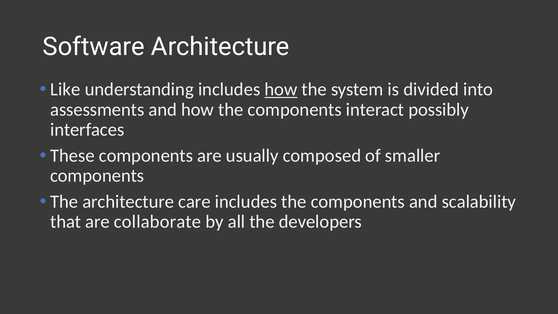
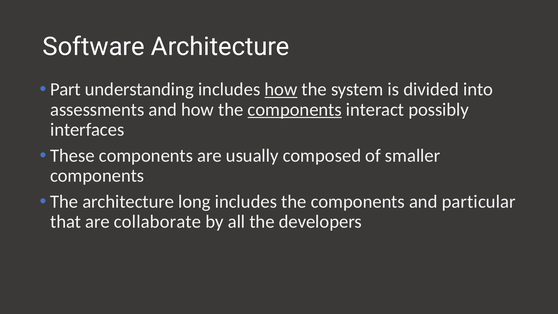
Like: Like -> Part
components at (295, 110) underline: none -> present
care: care -> long
scalability: scalability -> particular
